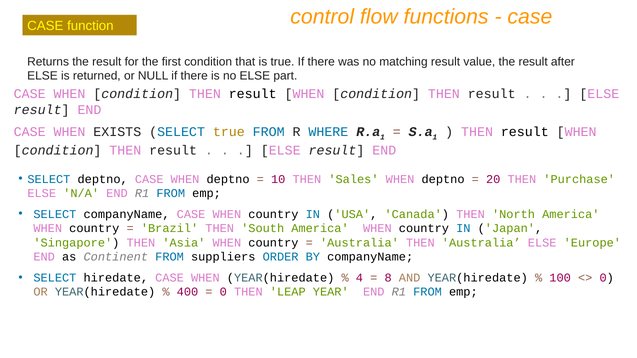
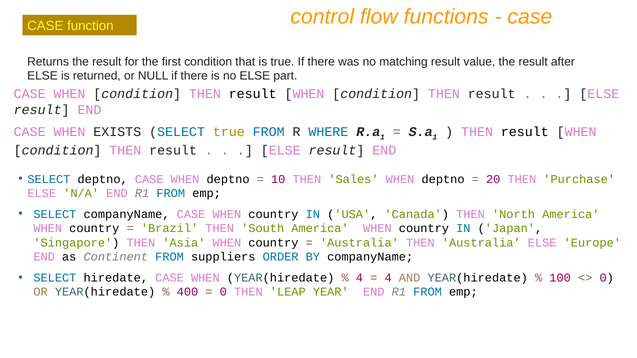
8 at (388, 278): 8 -> 4
